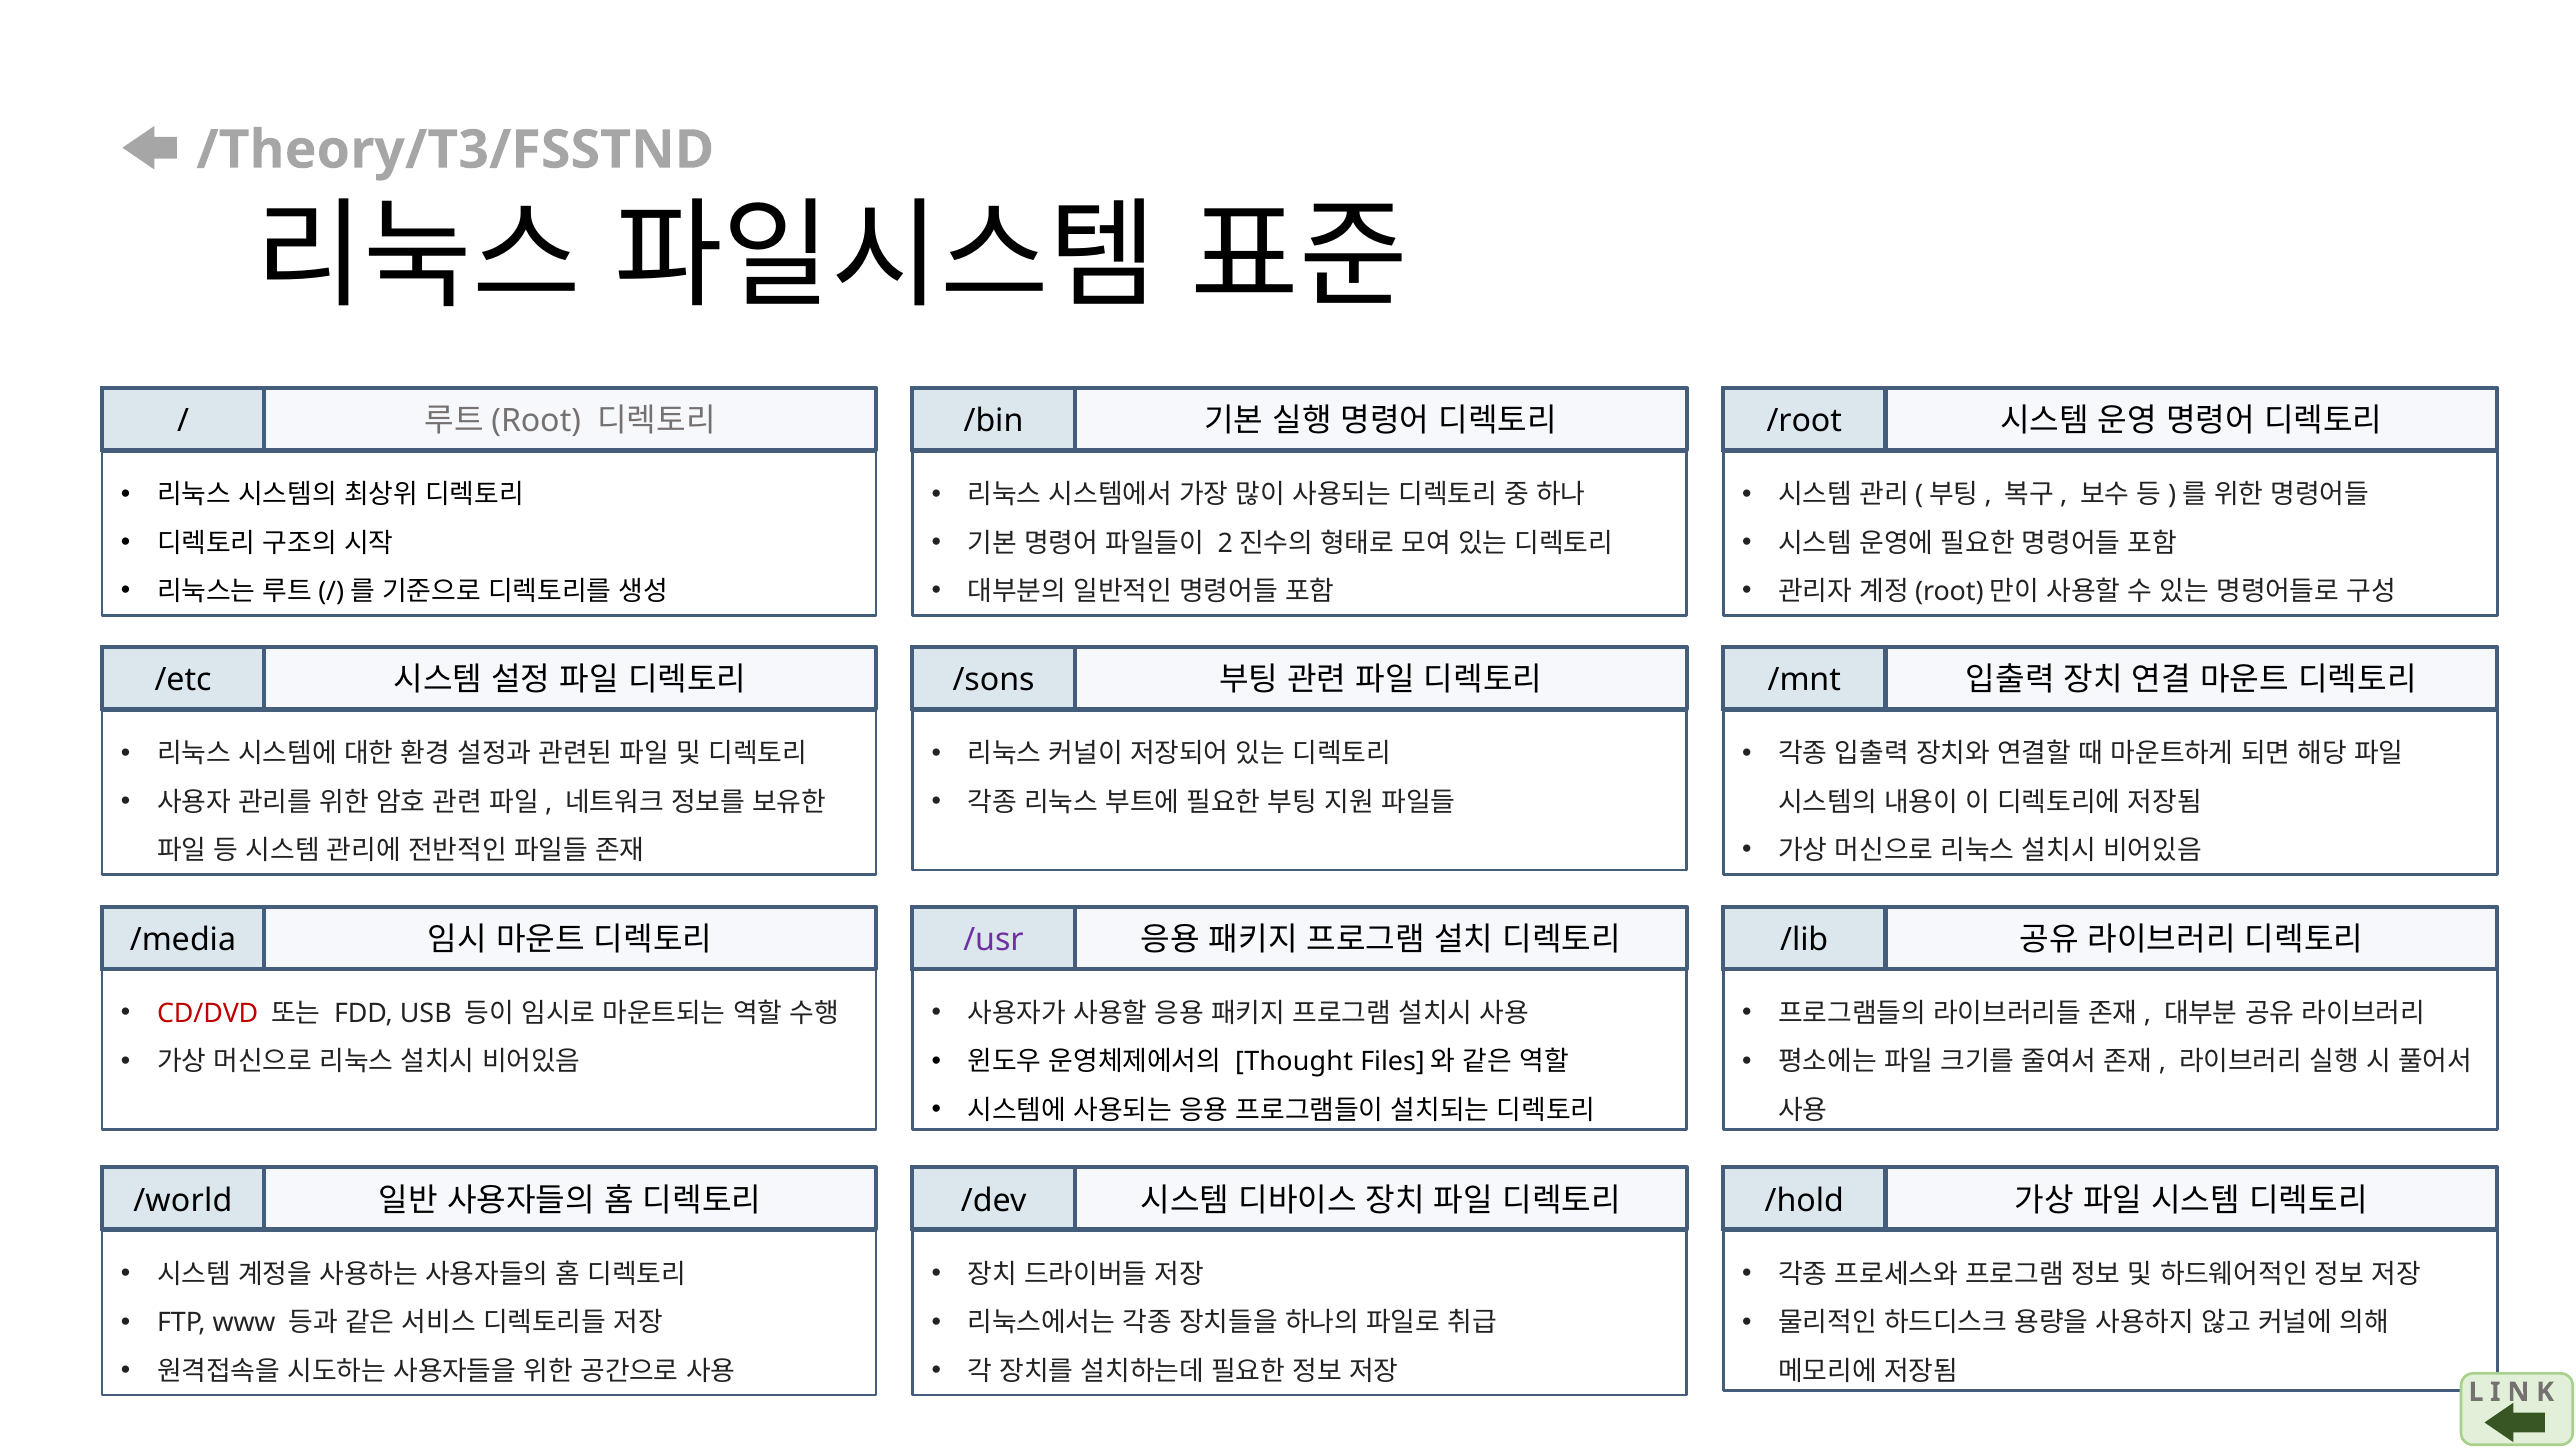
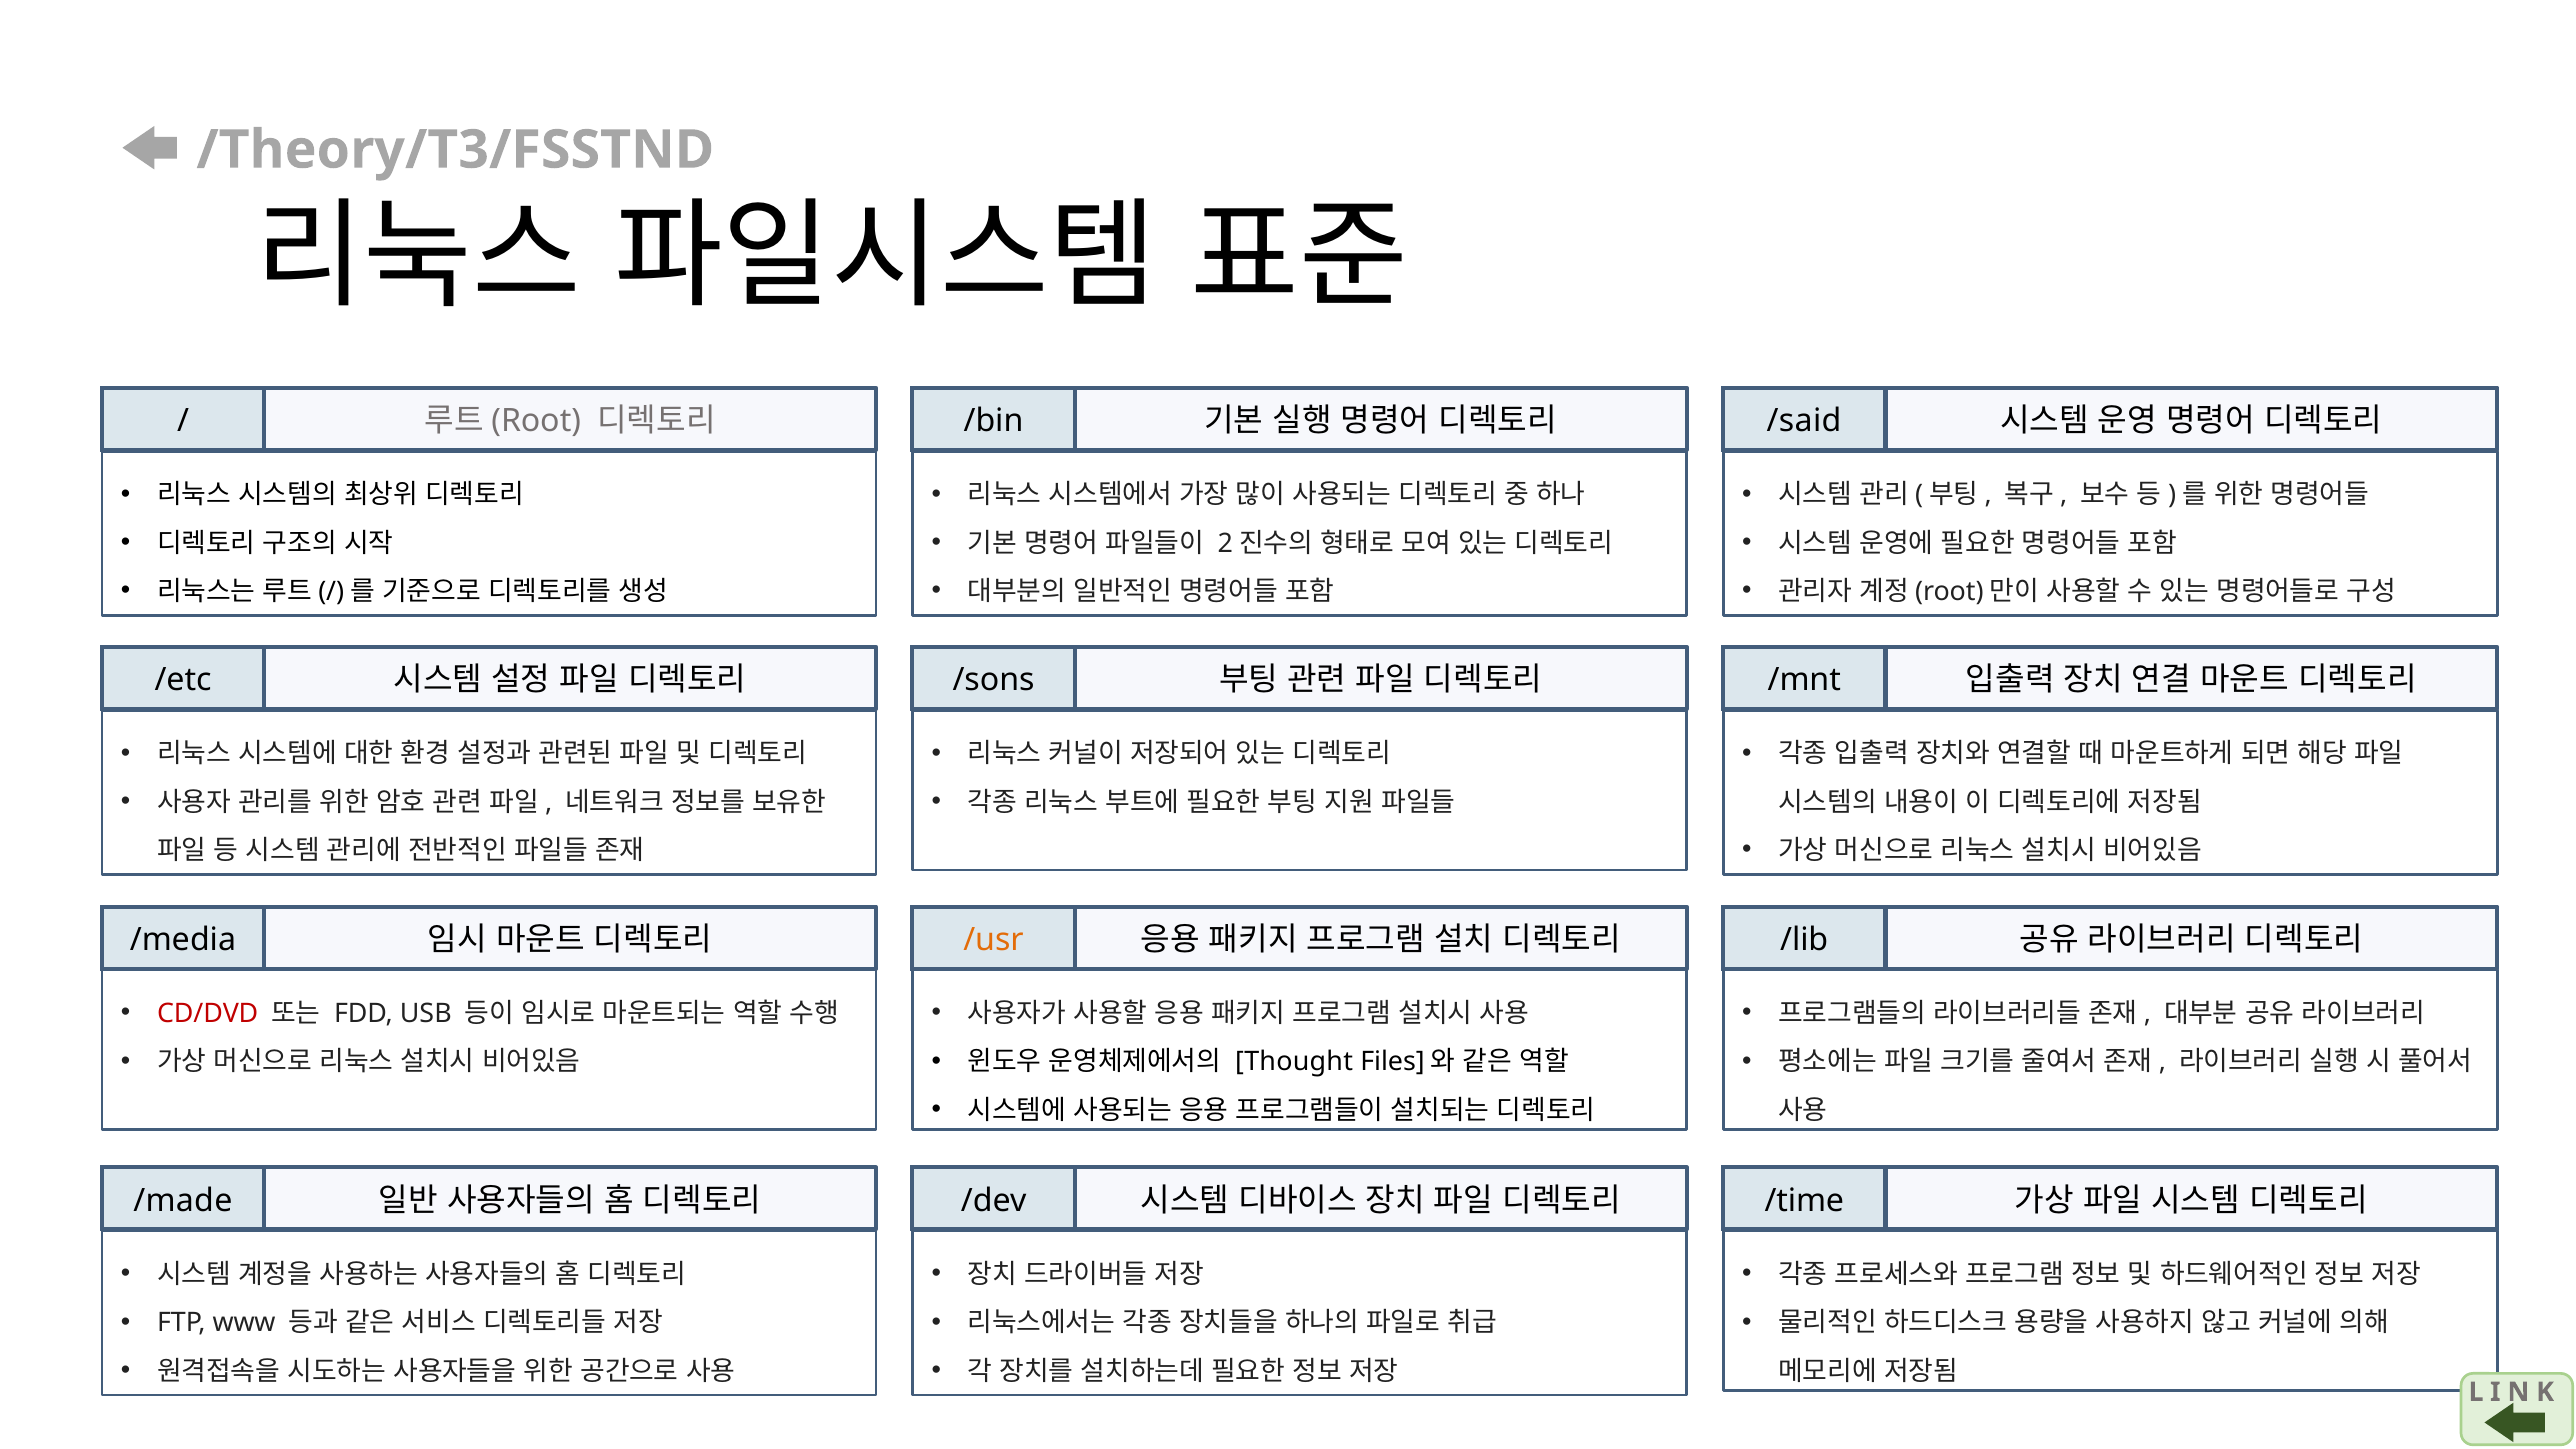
/root: /root -> /said
/usr colour: purple -> orange
/world: /world -> /made
/hold: /hold -> /time
